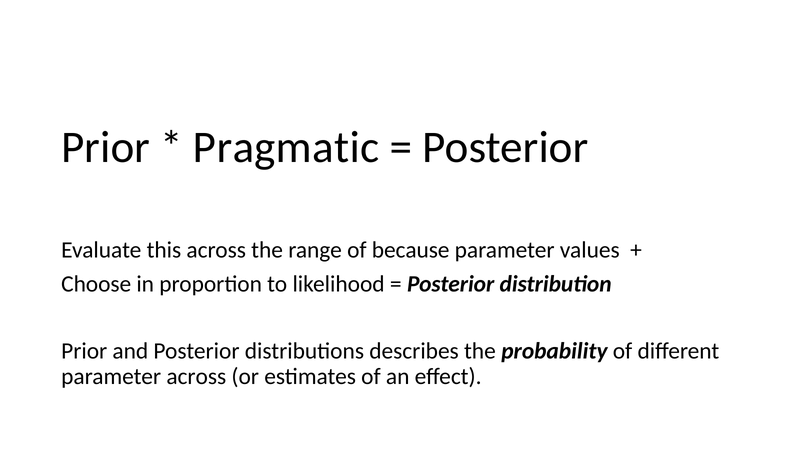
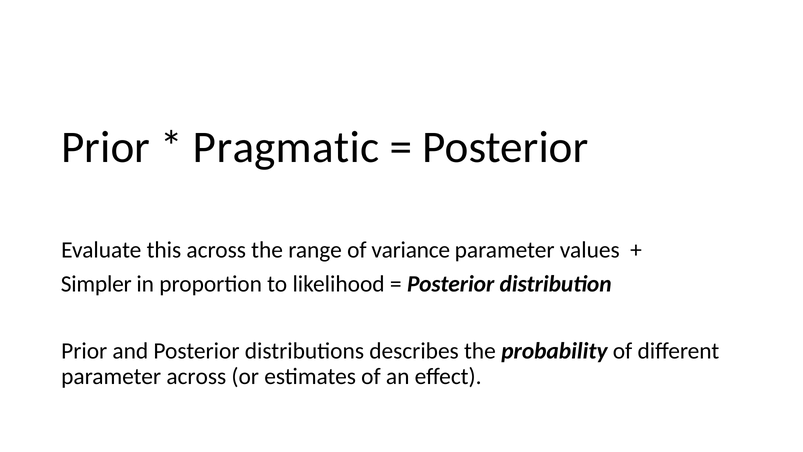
because: because -> variance
Choose: Choose -> Simpler
